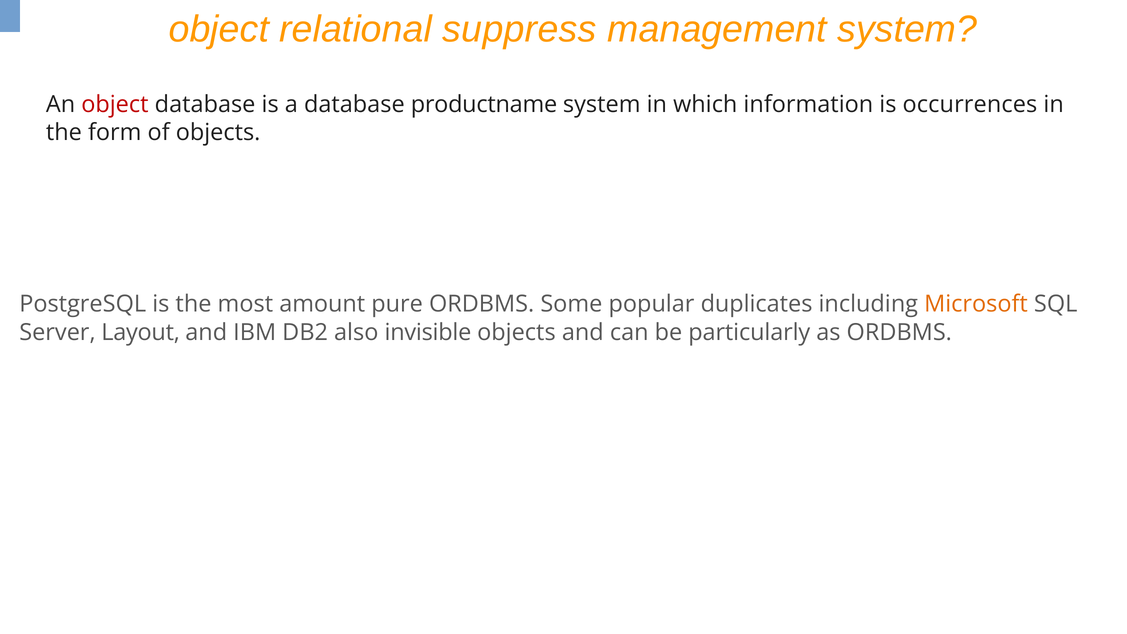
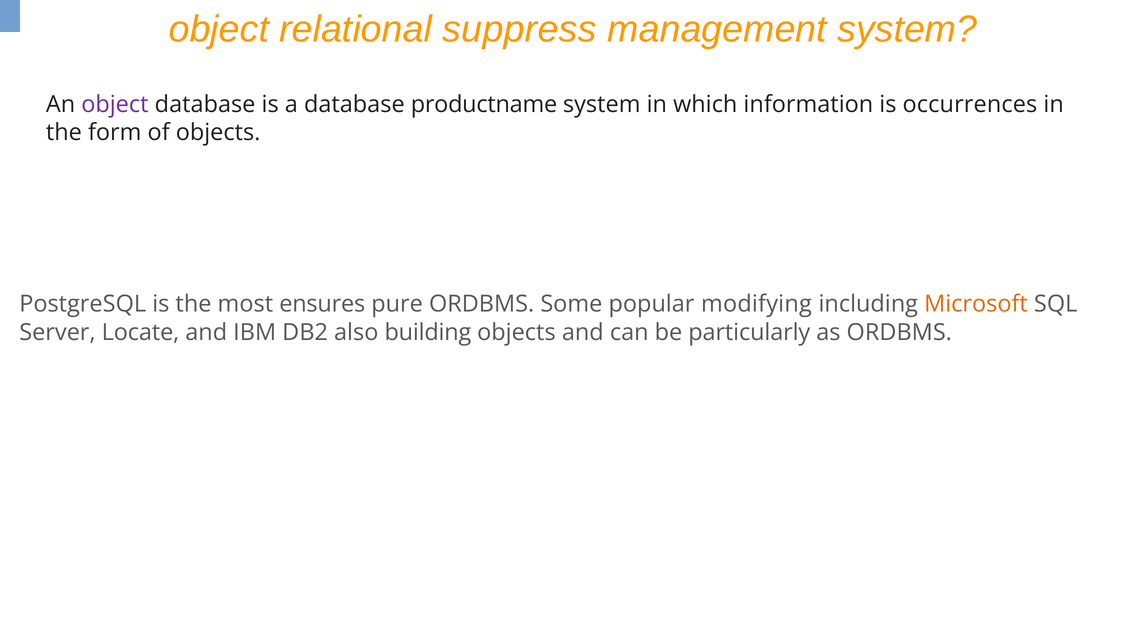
object at (115, 104) colour: red -> purple
amount: amount -> ensures
duplicates: duplicates -> modifying
Layout: Layout -> Locate
invisible: invisible -> building
